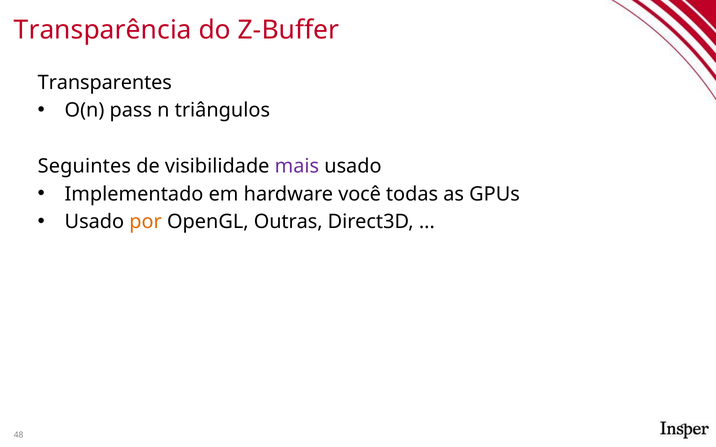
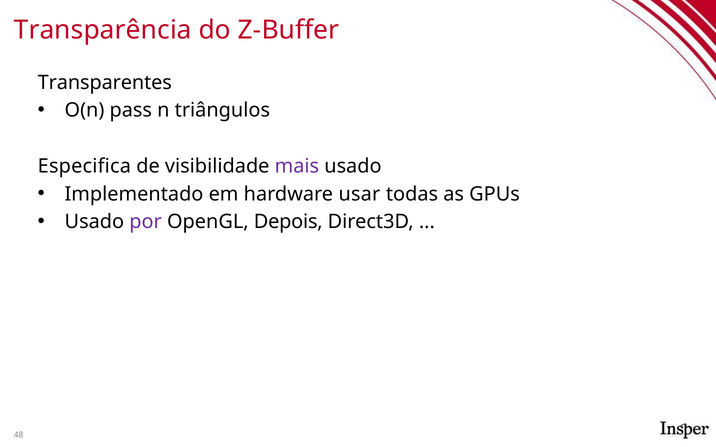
Seguintes: Seguintes -> Especifica
você: você -> usar
por colour: orange -> purple
Outras: Outras -> Depois
